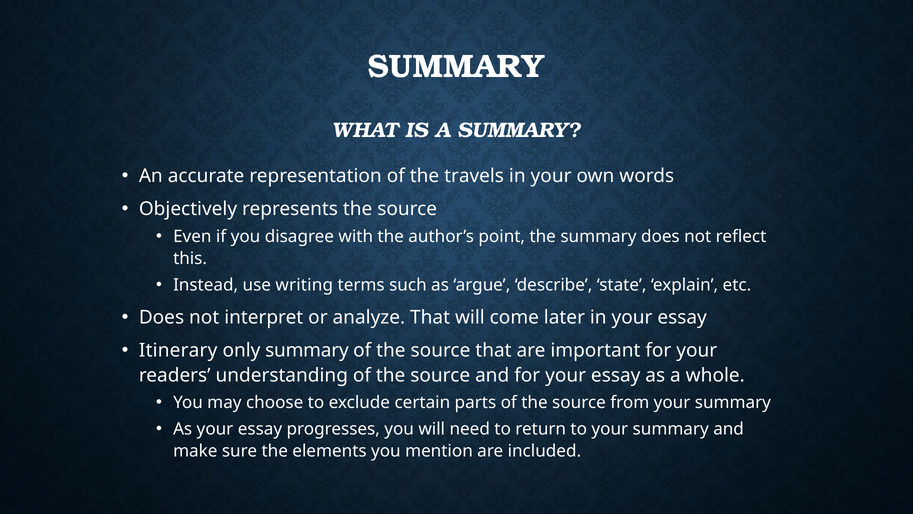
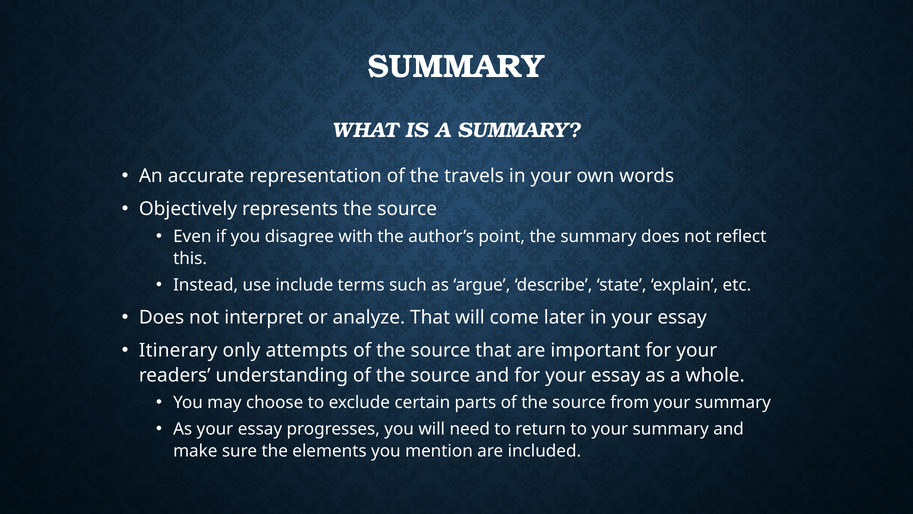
writing: writing -> include
only summary: summary -> attempts
